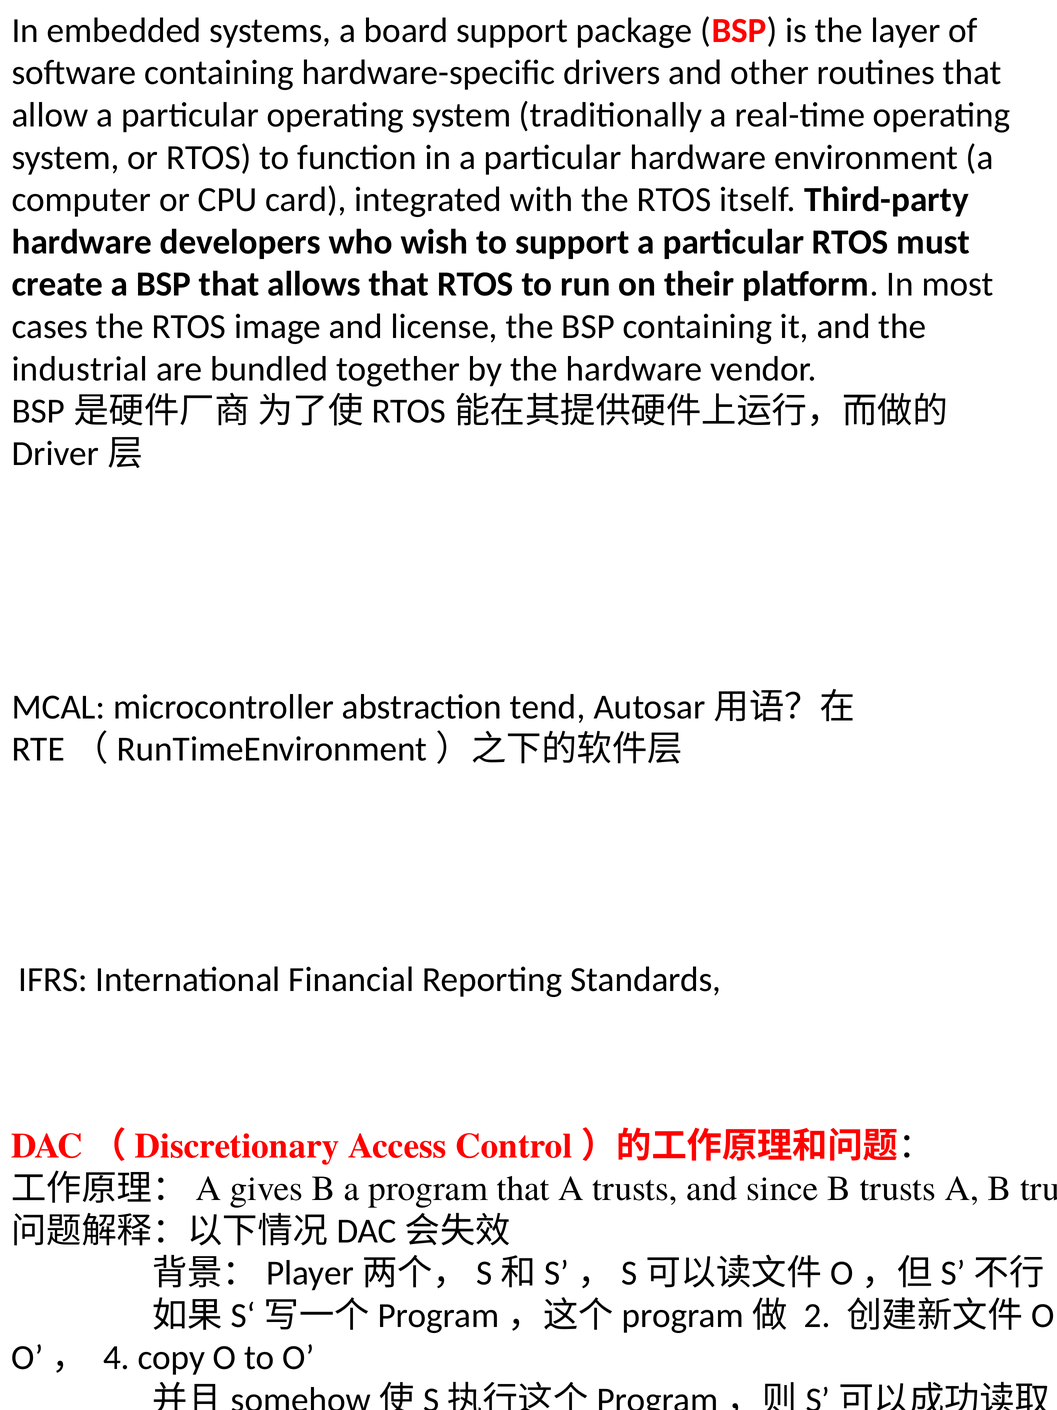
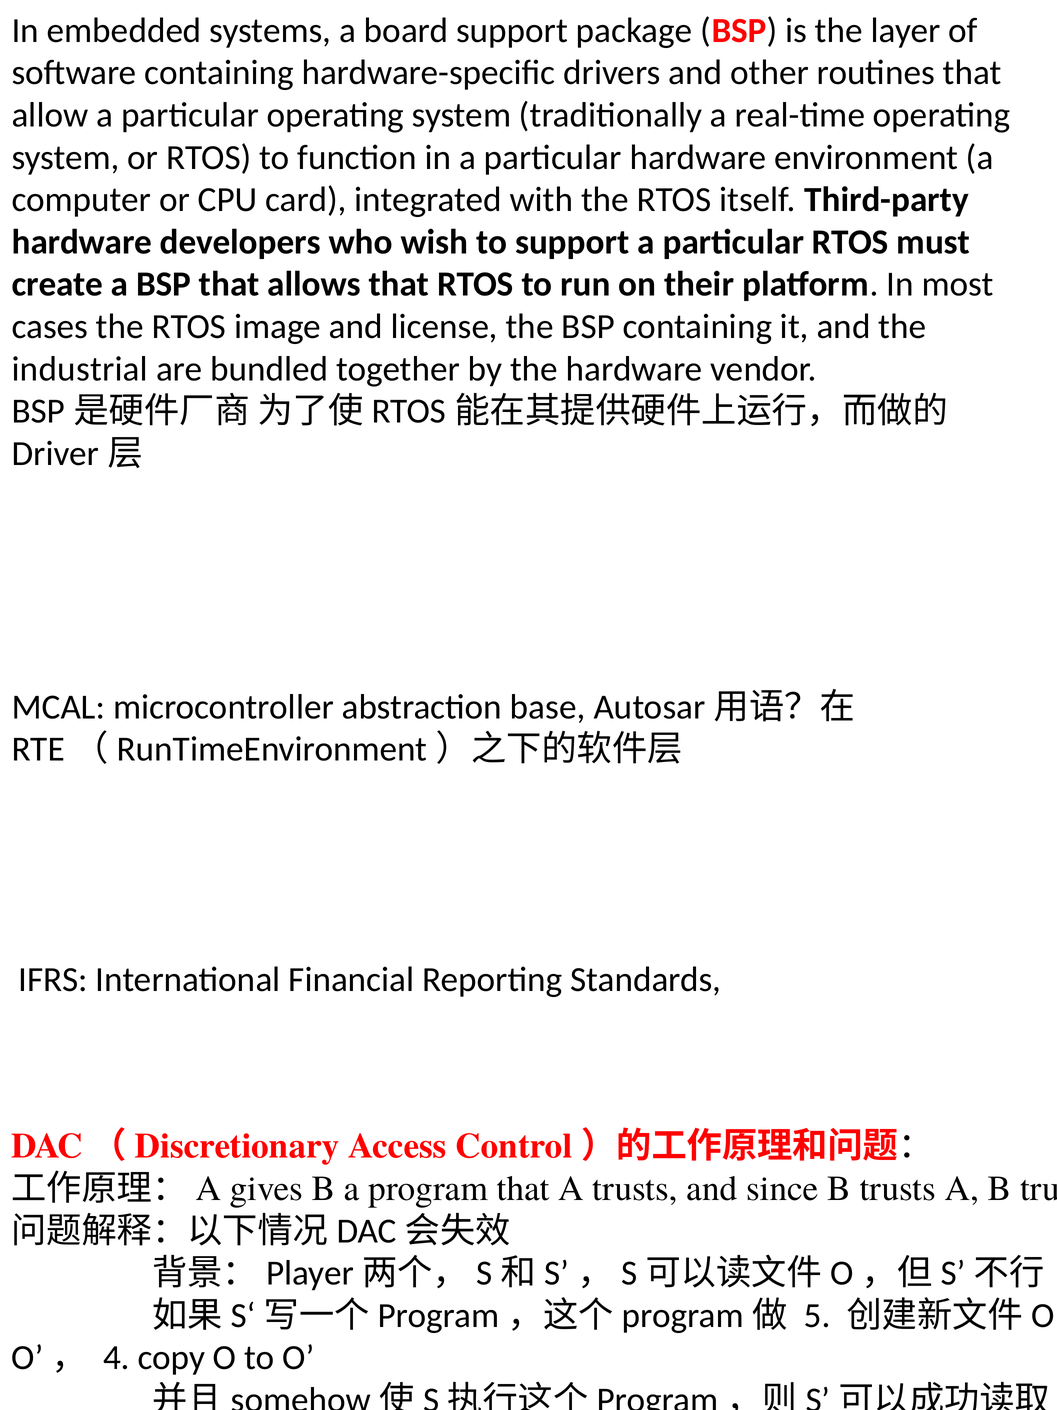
tend: tend -> base
2: 2 -> 5
